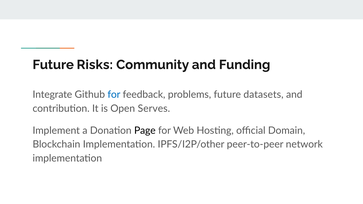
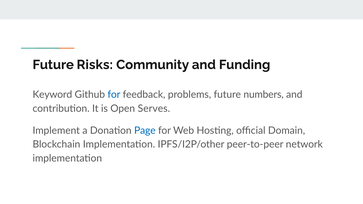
Integrate: Integrate -> Keyword
datasets: datasets -> numbers
Page colour: black -> blue
